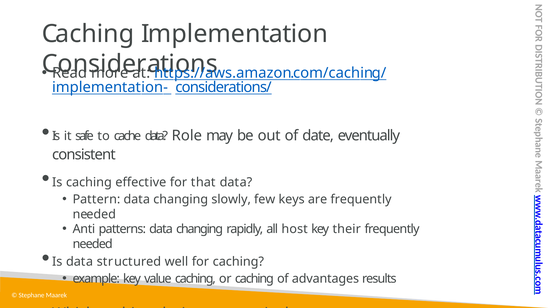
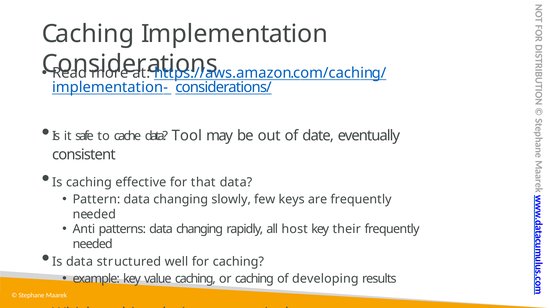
Role: Role -> Tool
advantages: advantages -> developing
